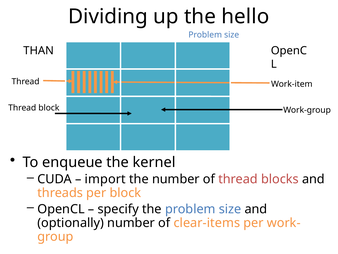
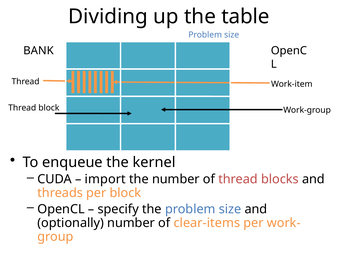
hello: hello -> table
THAN: THAN -> BANK
